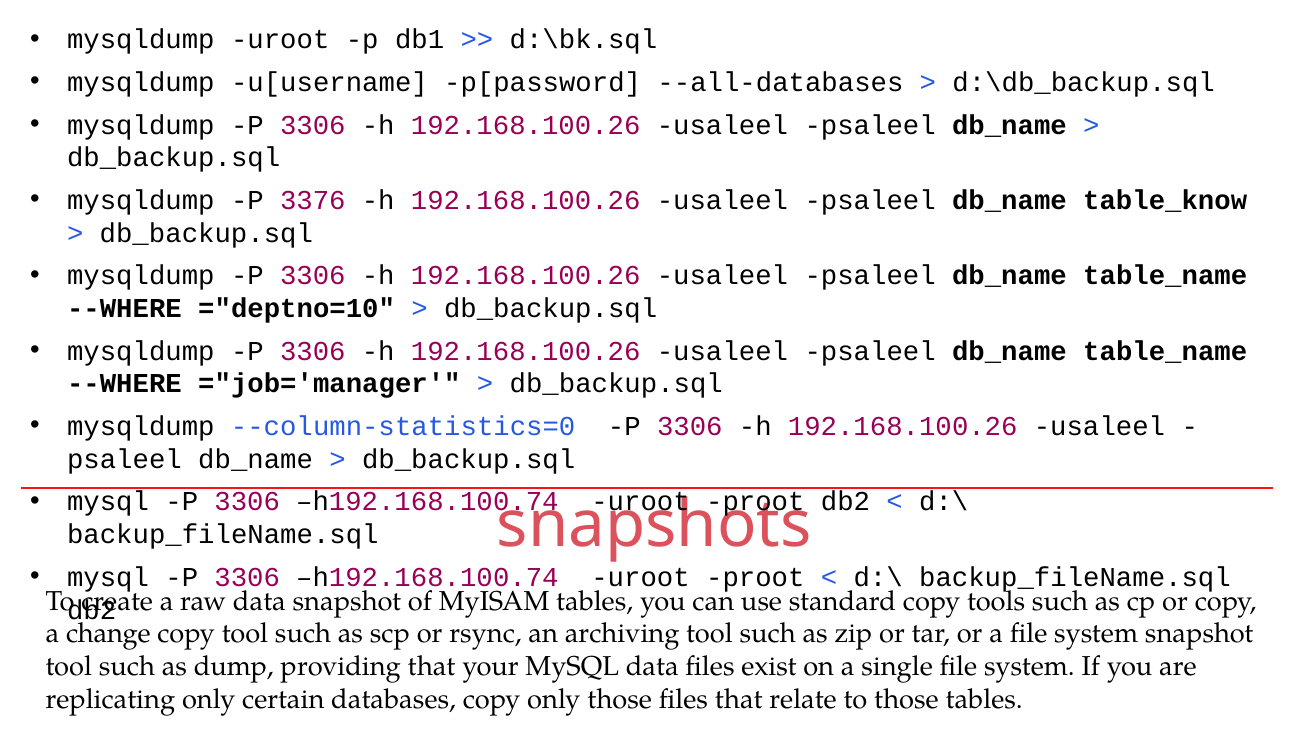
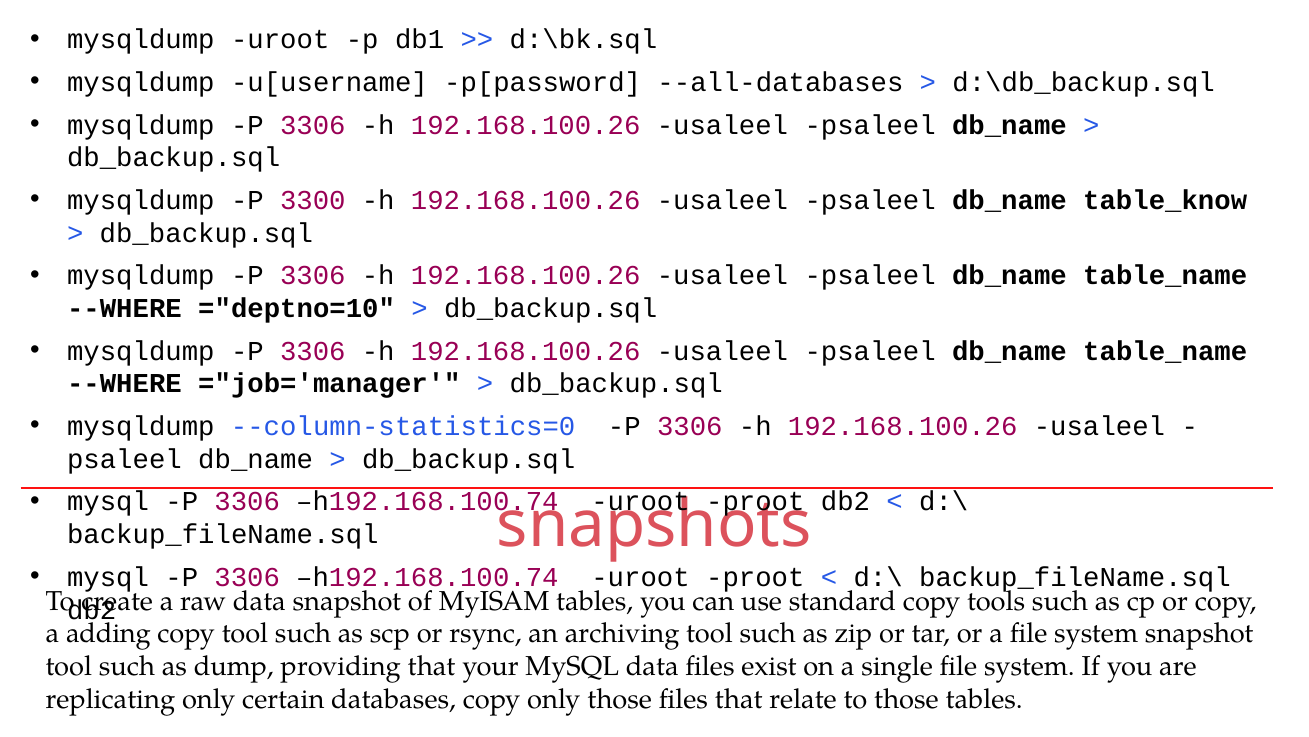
3376: 3376 -> 3300
change: change -> adding
